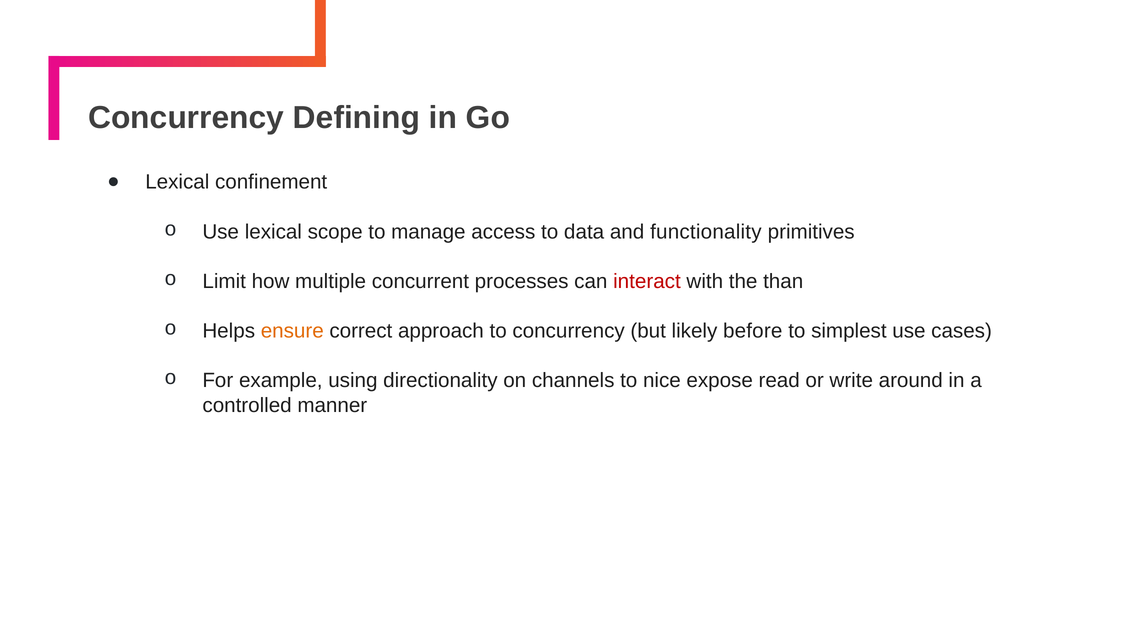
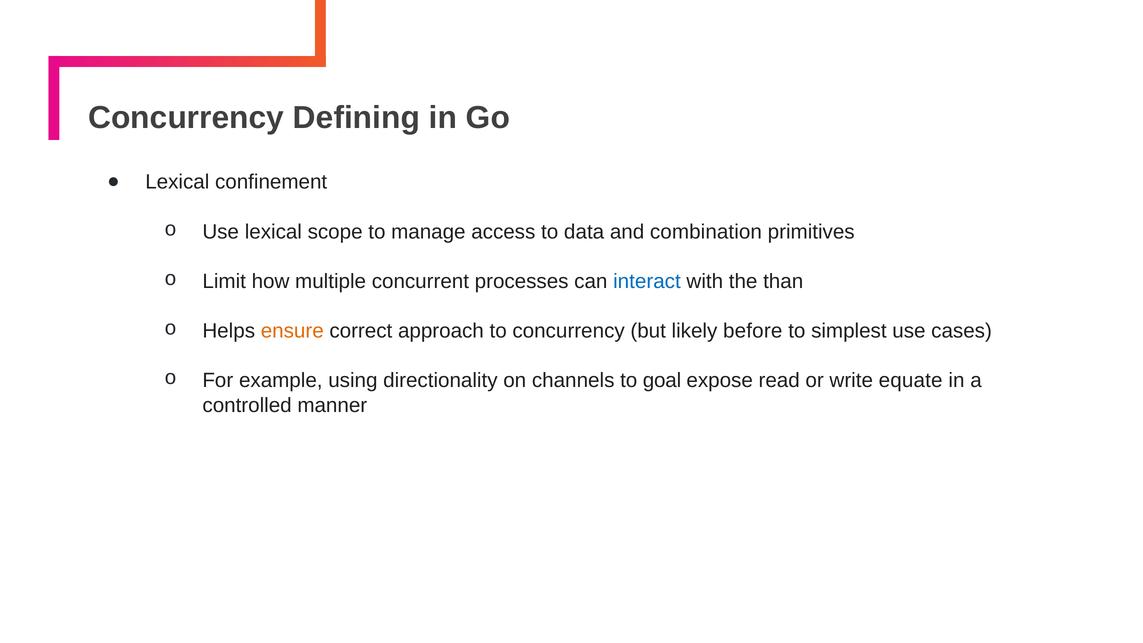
functionality: functionality -> combination
interact colour: red -> blue
nice: nice -> goal
around: around -> equate
